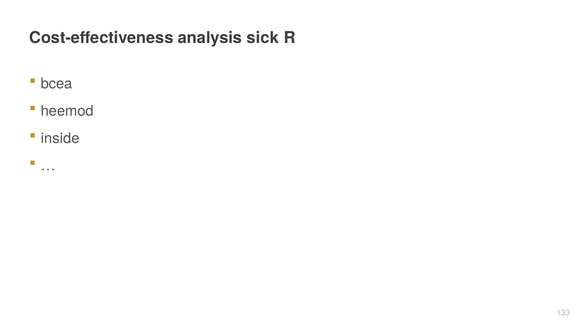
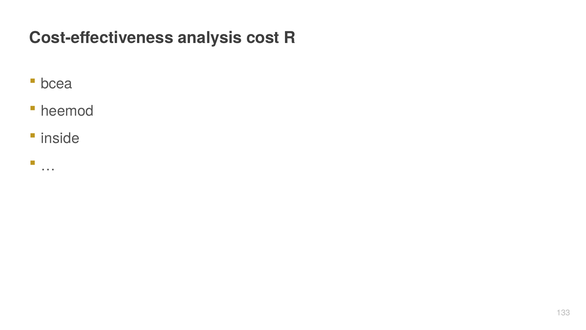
sick: sick -> cost
